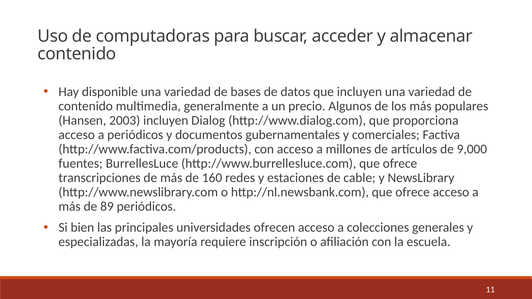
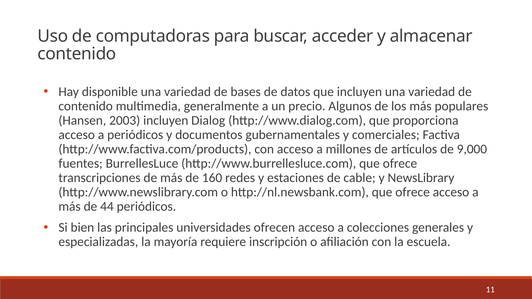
89: 89 -> 44
